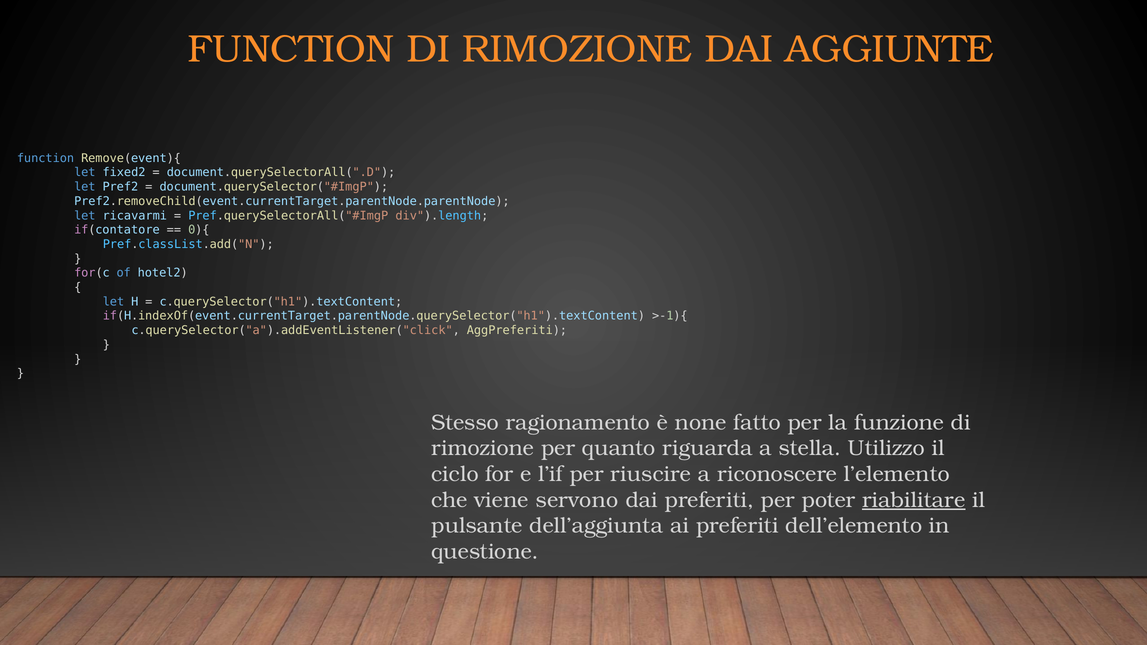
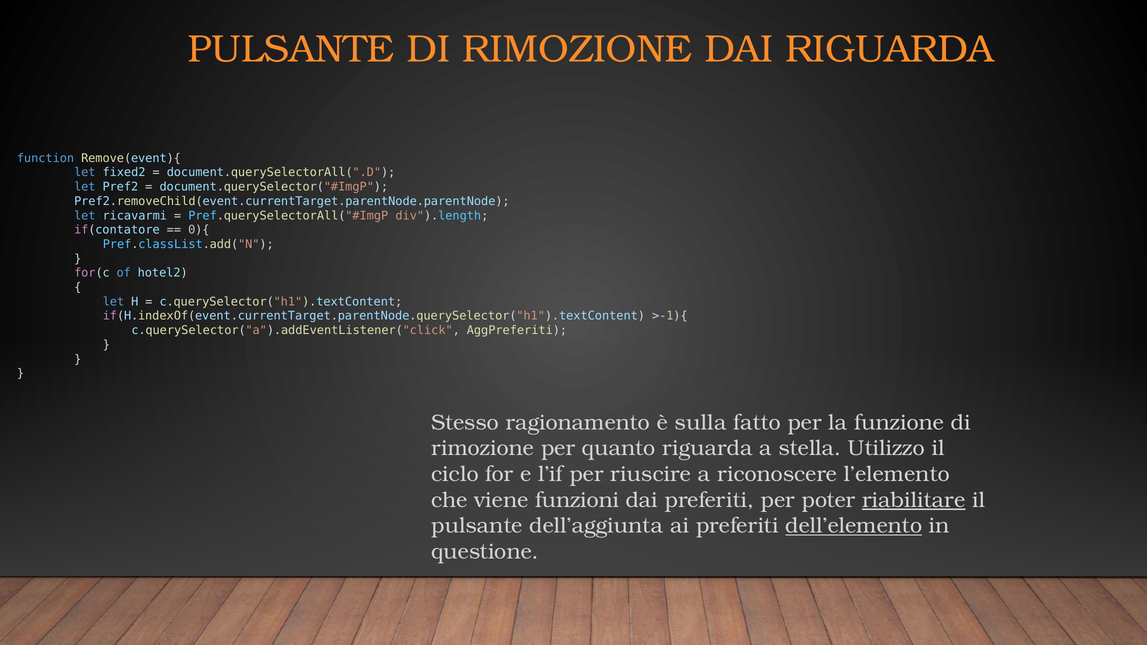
FUNCTION at (291, 49): FUNCTION -> PULSANTE
DAI AGGIUNTE: AGGIUNTE -> RIGUARDA
none: none -> sulla
servono: servono -> funzioni
dell’elemento underline: none -> present
